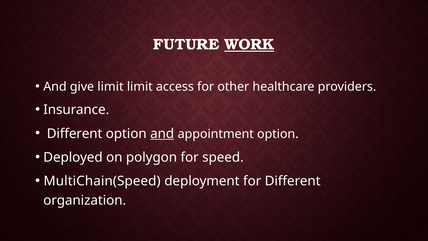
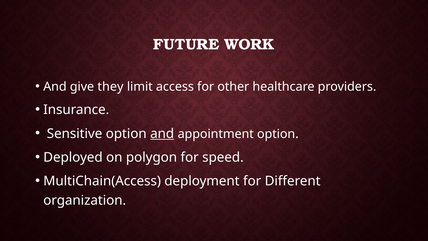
WORK underline: present -> none
give limit: limit -> they
Different at (75, 133): Different -> Sensitive
MultiChain(Speed: MultiChain(Speed -> MultiChain(Access
